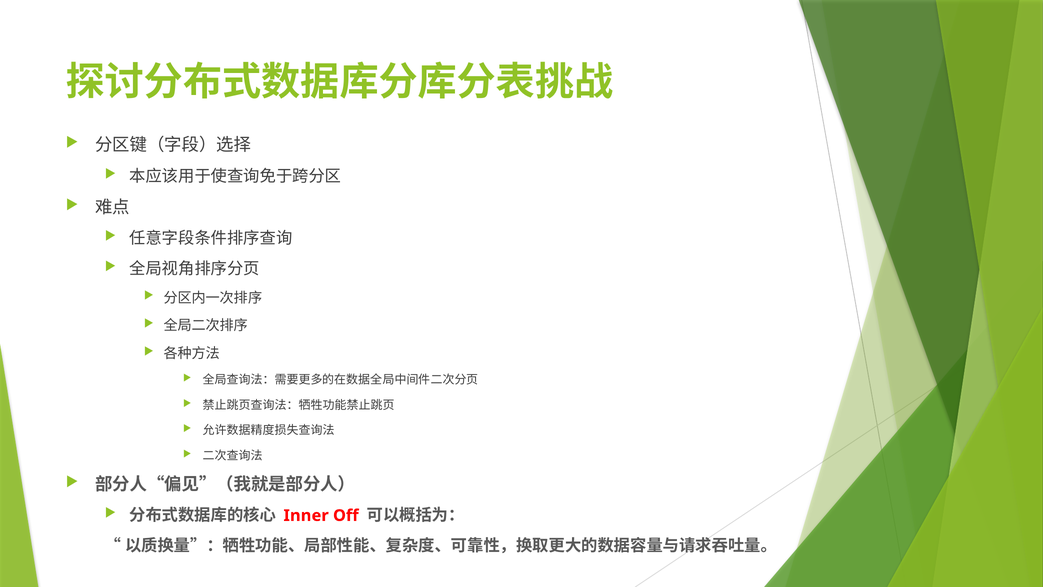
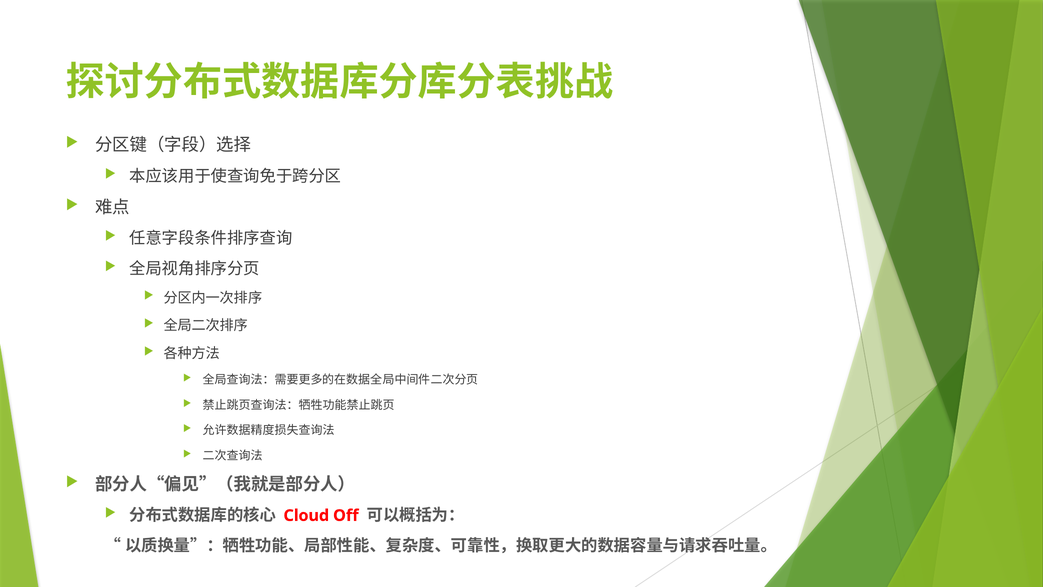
Inner: Inner -> Cloud
